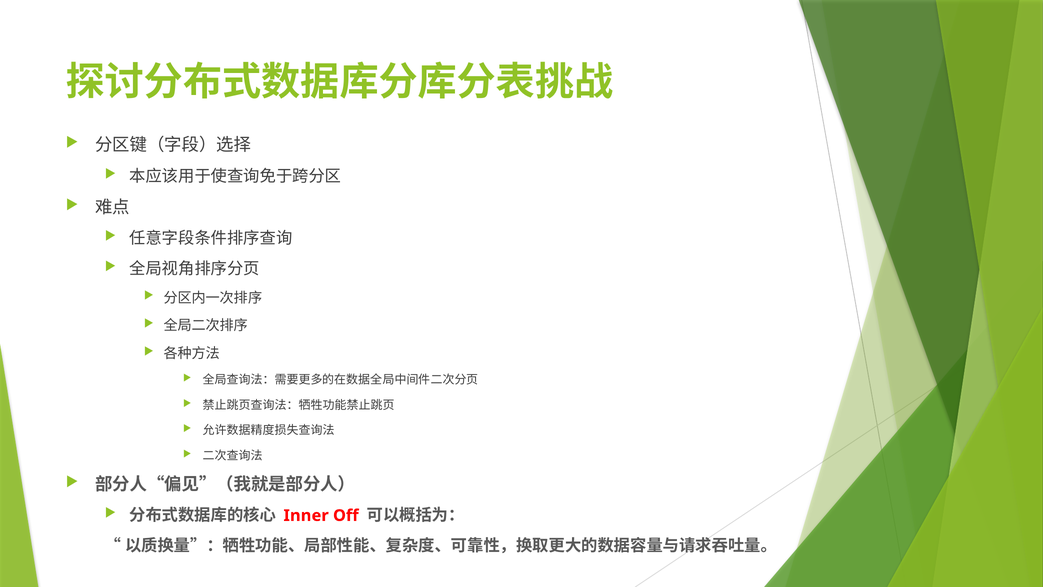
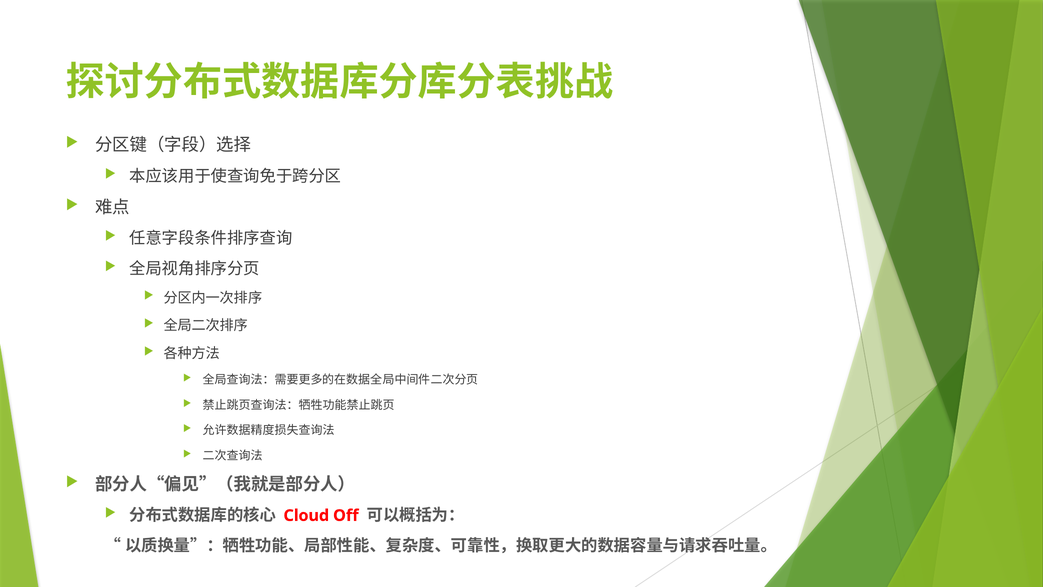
Inner: Inner -> Cloud
